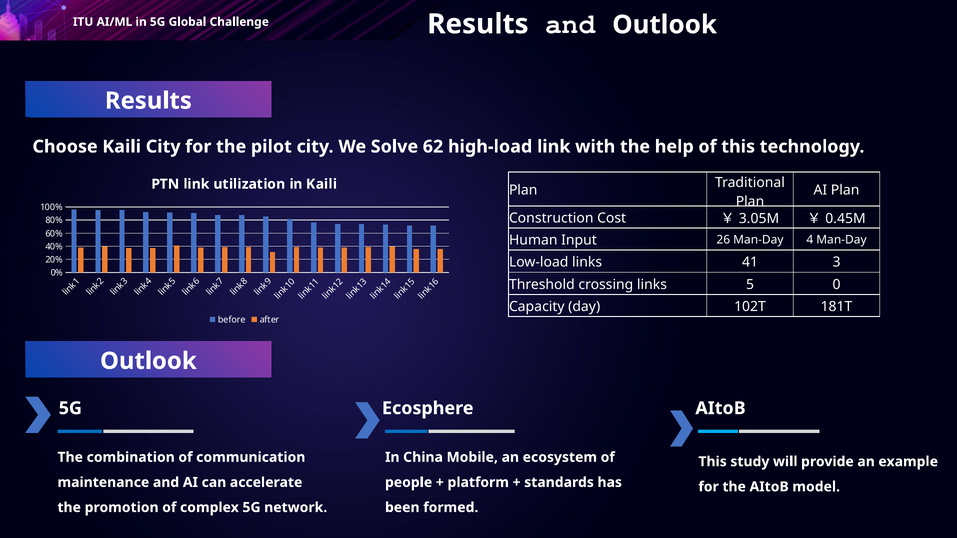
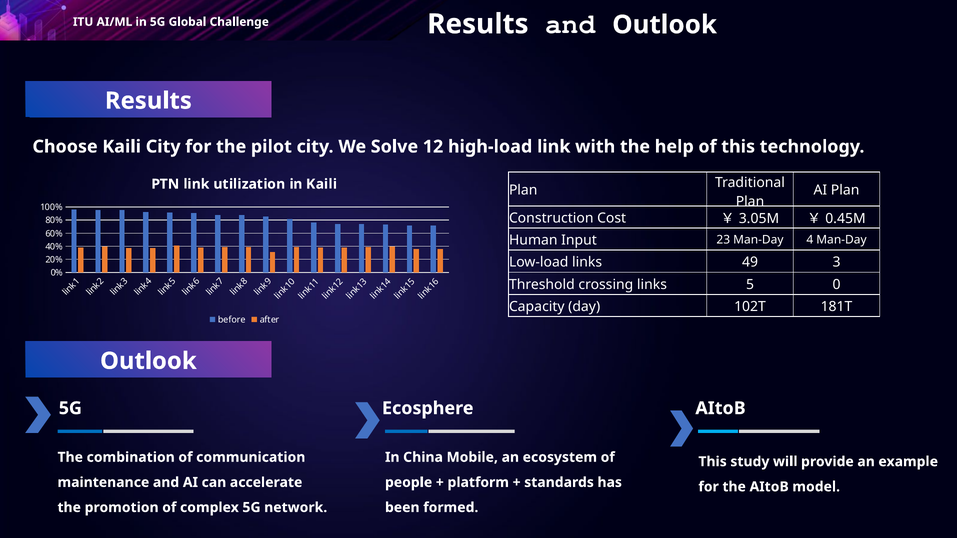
62: 62 -> 12
26: 26 -> 23
41: 41 -> 49
